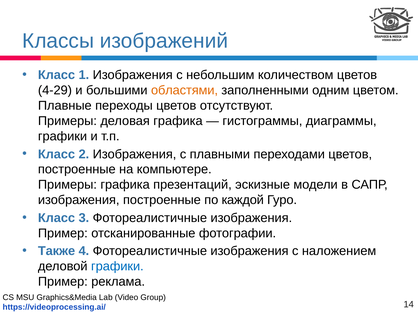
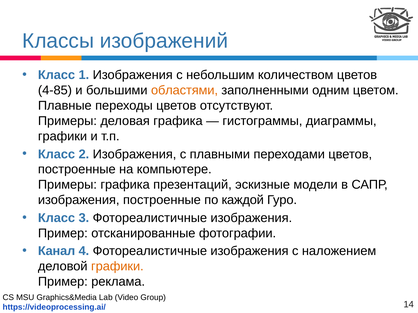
4-29: 4-29 -> 4-85
Также: Также -> Канал
графики at (117, 267) colour: blue -> orange
